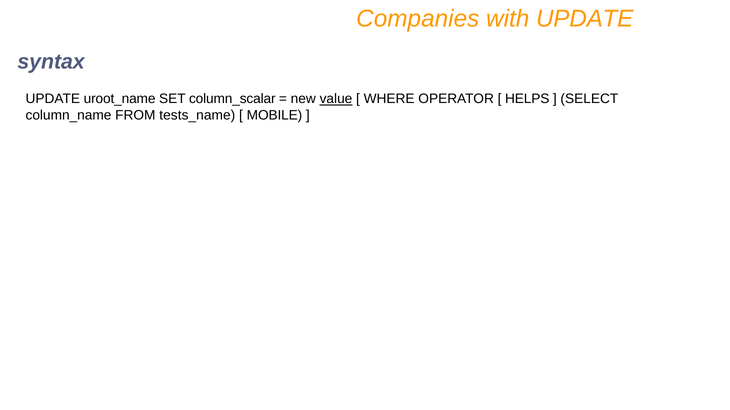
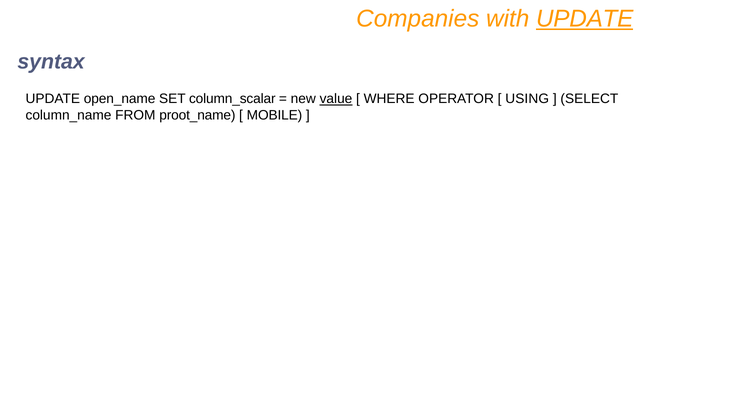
UPDATE at (585, 19) underline: none -> present
uroot_name: uroot_name -> open_name
HELPS: HELPS -> USING
tests_name: tests_name -> proot_name
